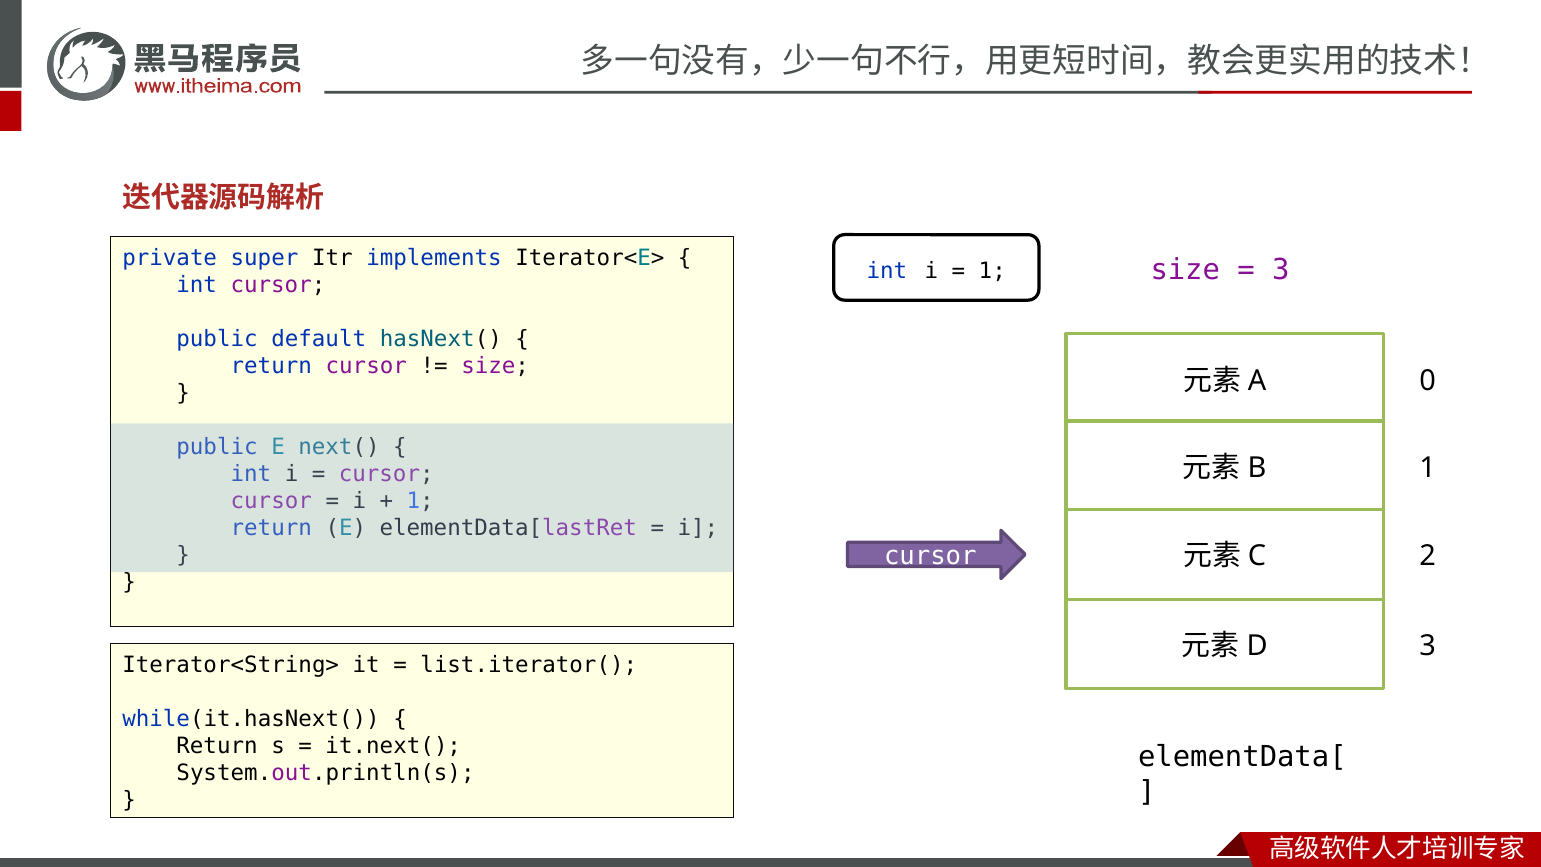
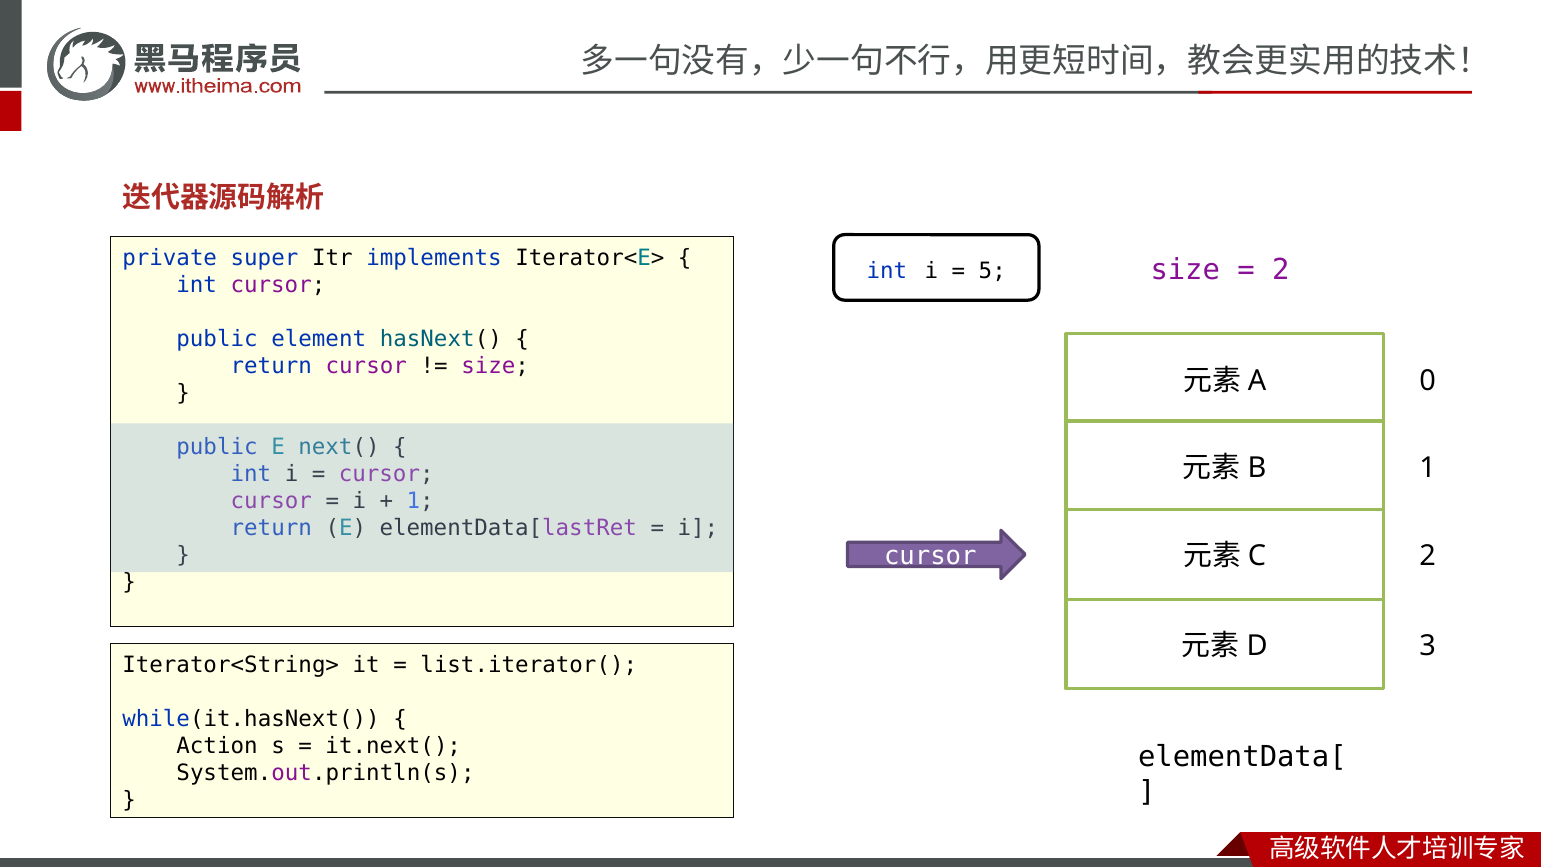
3 at (1281, 270): 3 -> 2
1 at (992, 271): 1 -> 5
default: default -> element
Return at (217, 746): Return -> Action
